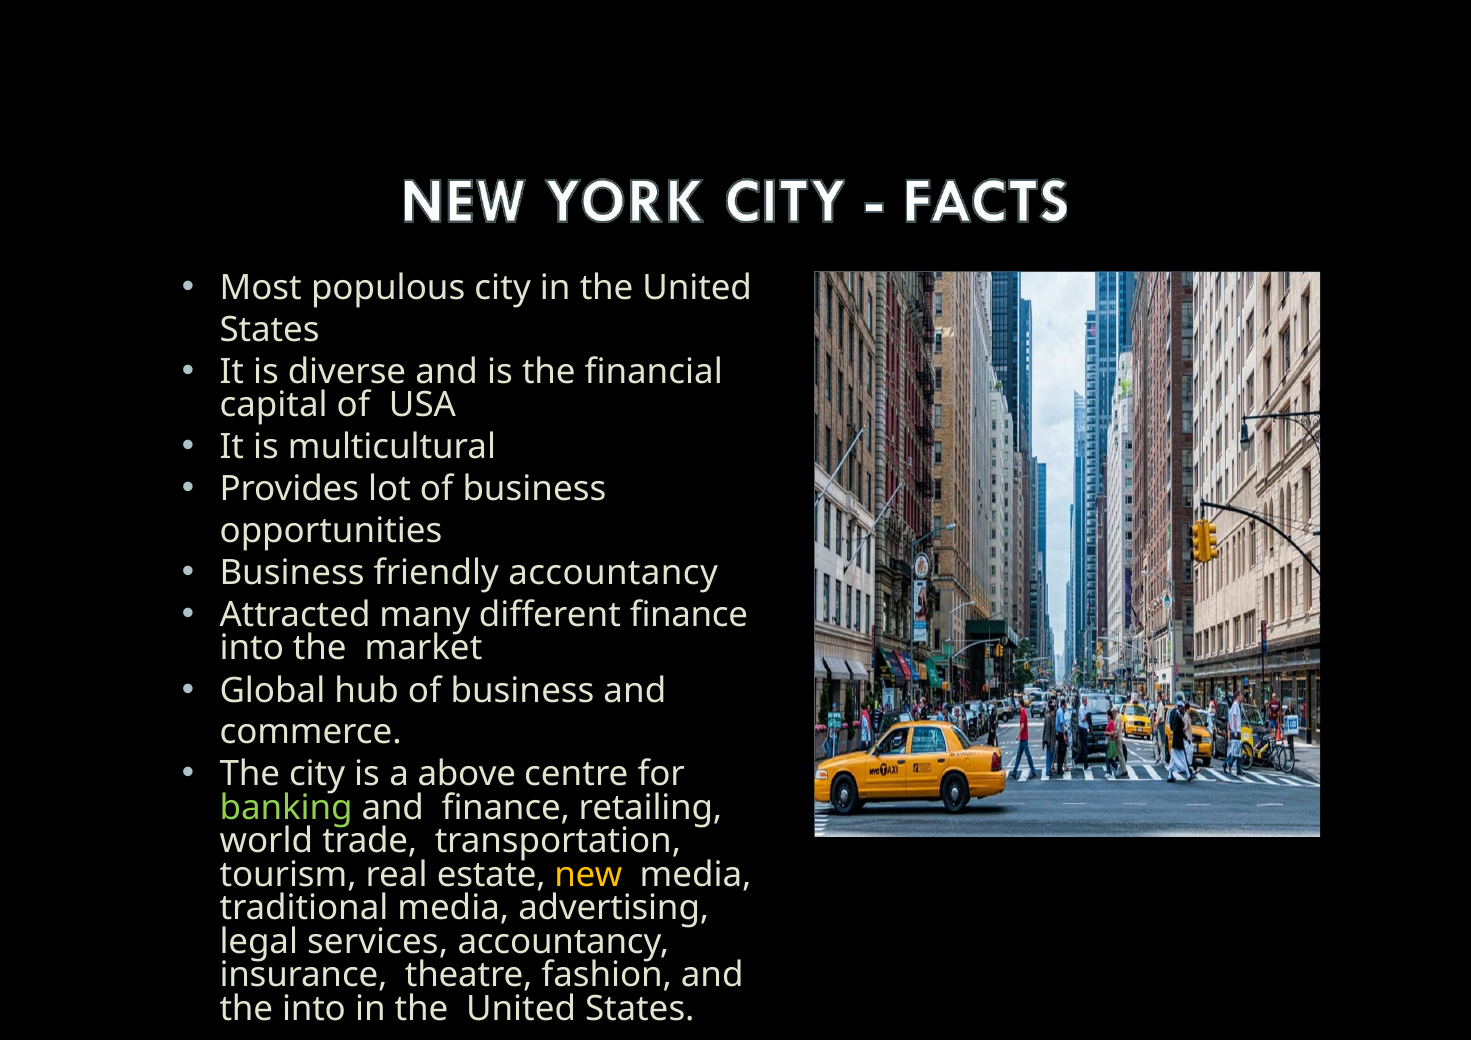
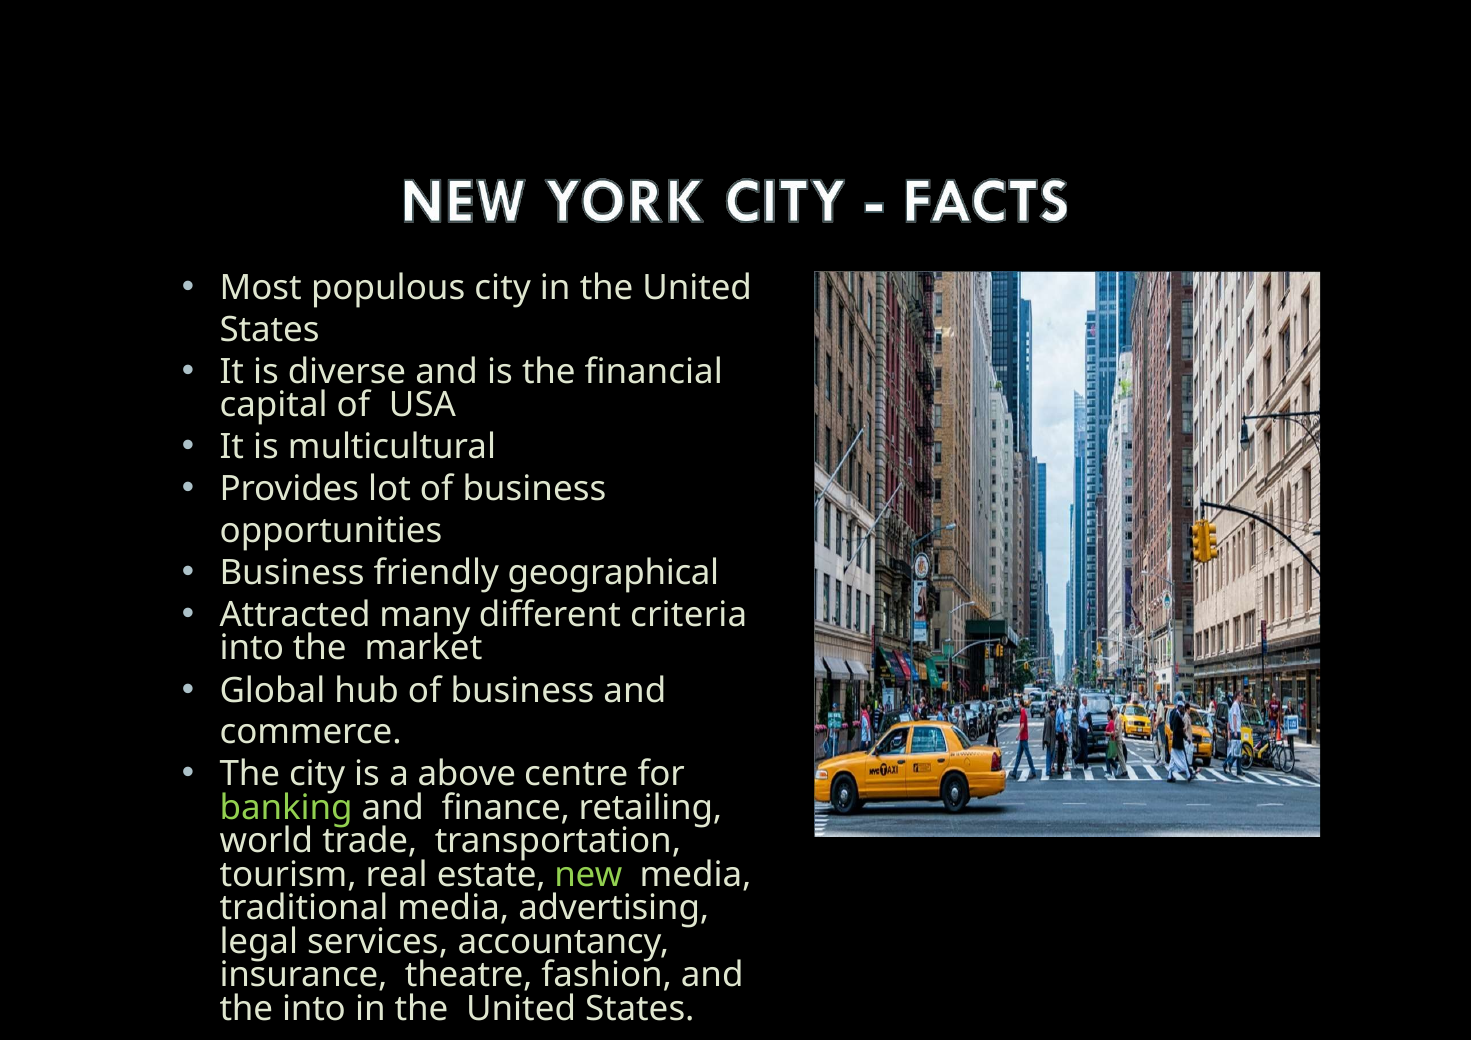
friendly accountancy: accountancy -> geographical
different finance: finance -> criteria
new colour: yellow -> light green
